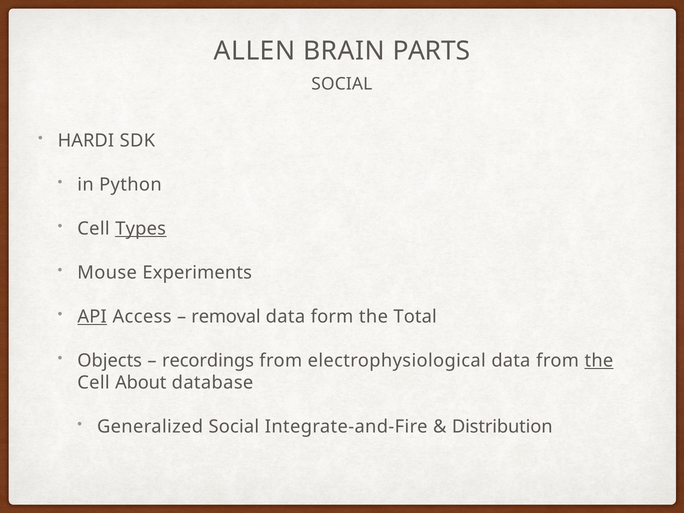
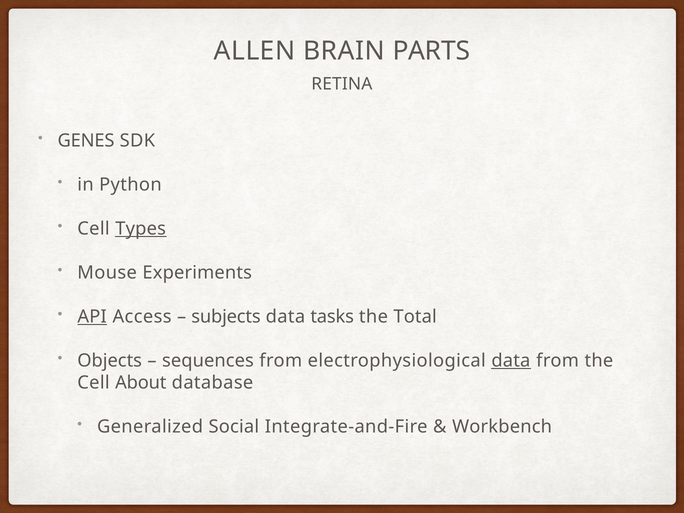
SOCIAL at (342, 84): SOCIAL -> RETINA
HARDI: HARDI -> GENES
removal: removal -> subjects
form: form -> tasks
recordings: recordings -> sequences
data at (511, 361) underline: none -> present
the at (599, 361) underline: present -> none
Distribution: Distribution -> Workbench
